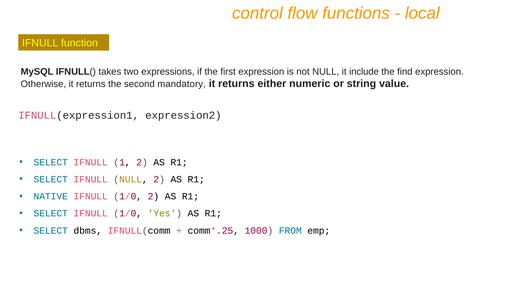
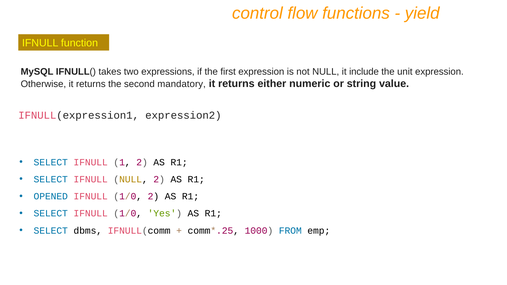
local: local -> yield
find: find -> unit
NATIVE: NATIVE -> OPENED
